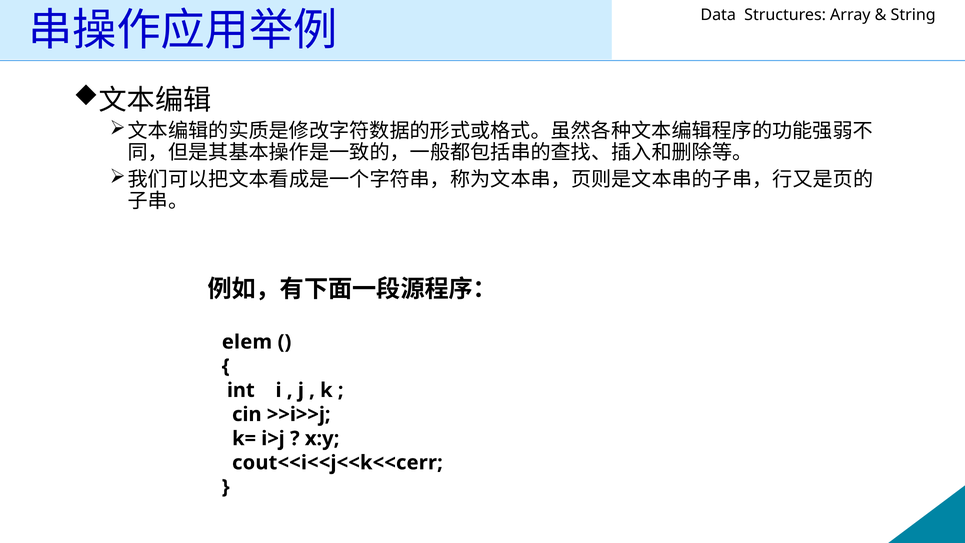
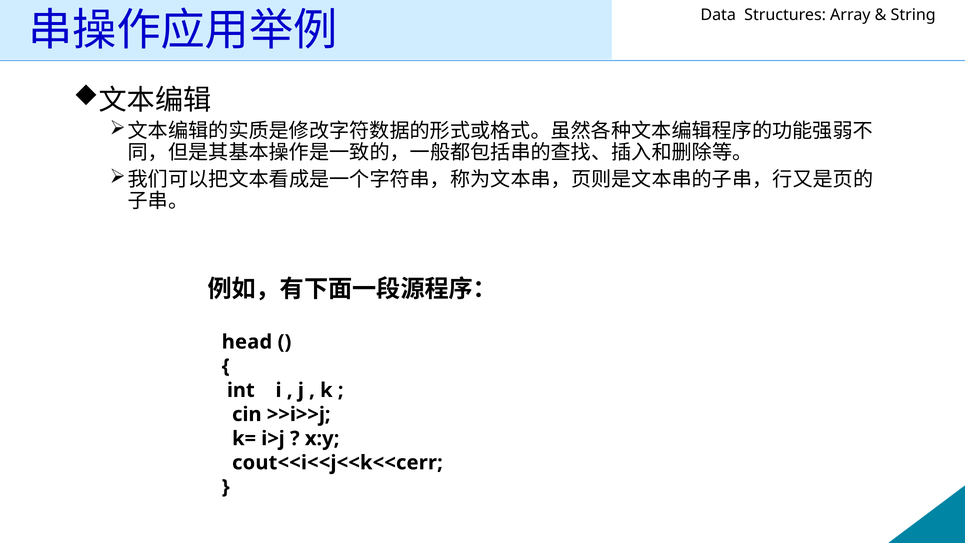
elem: elem -> head
